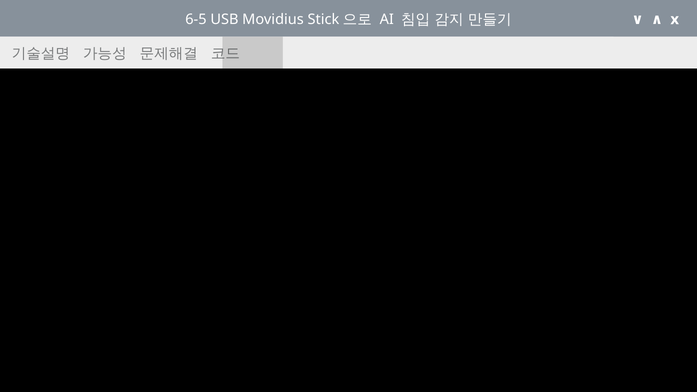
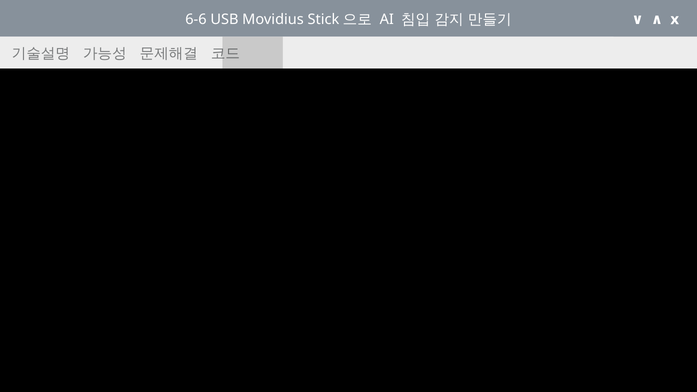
6-5: 6-5 -> 6-6
